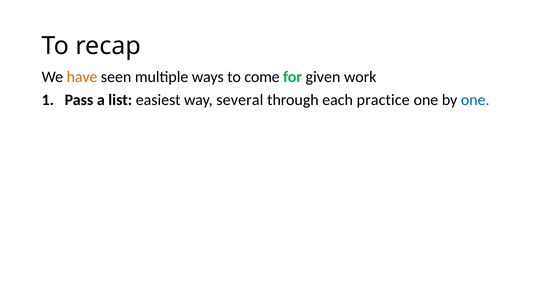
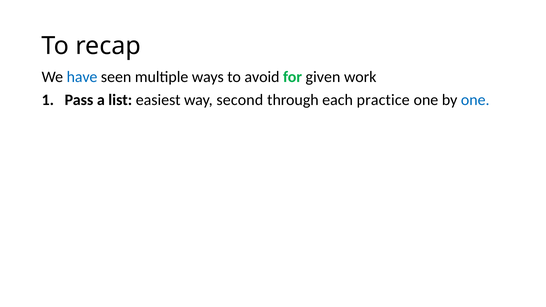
have colour: orange -> blue
come: come -> avoid
several: several -> second
